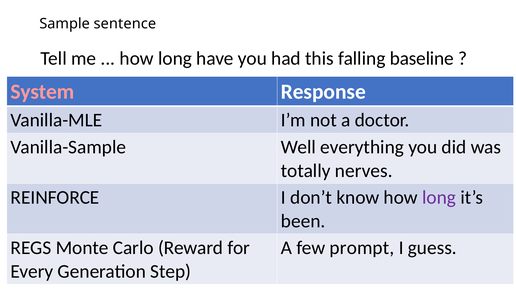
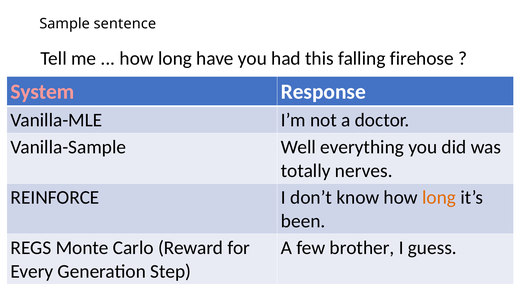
baseline: baseline -> firehose
long at (439, 198) colour: purple -> orange
prompt: prompt -> brother
